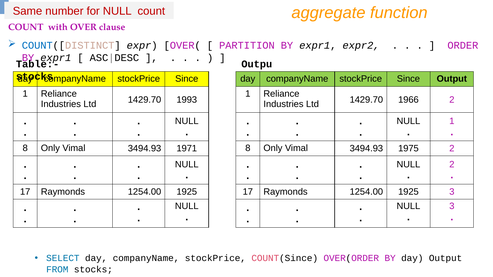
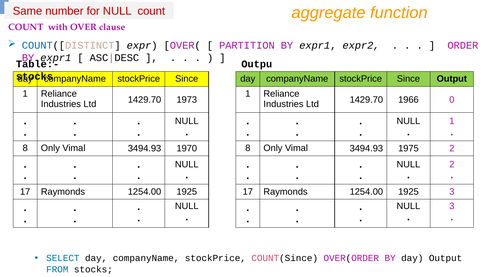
1993: 1993 -> 1973
1966 2: 2 -> 0
1971: 1971 -> 1970
